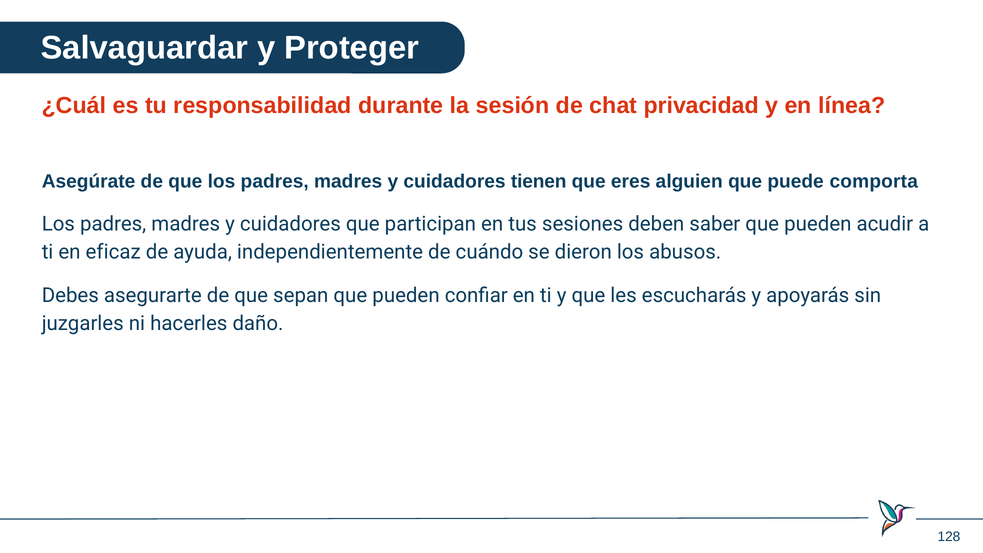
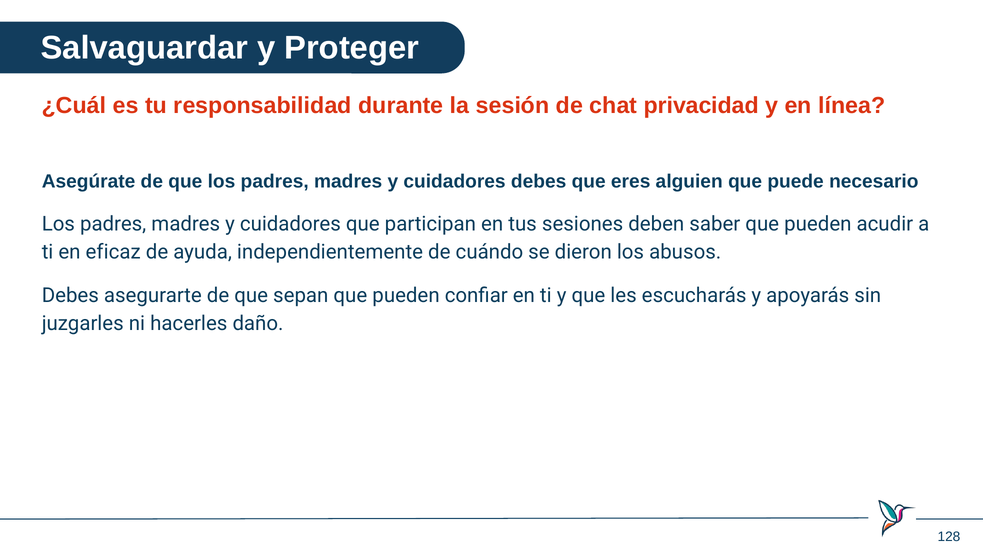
cuidadores tienen: tienen -> debes
comporta: comporta -> necesario
